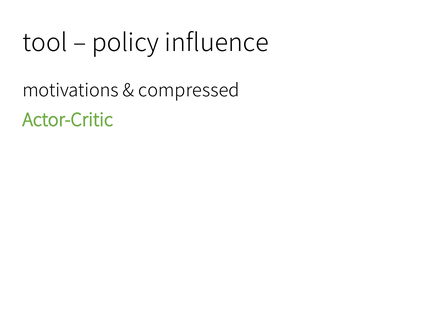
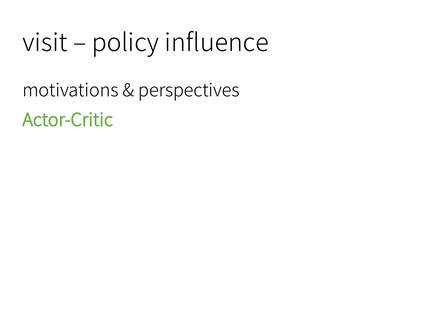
tool: tool -> visit
compressed: compressed -> perspectives
